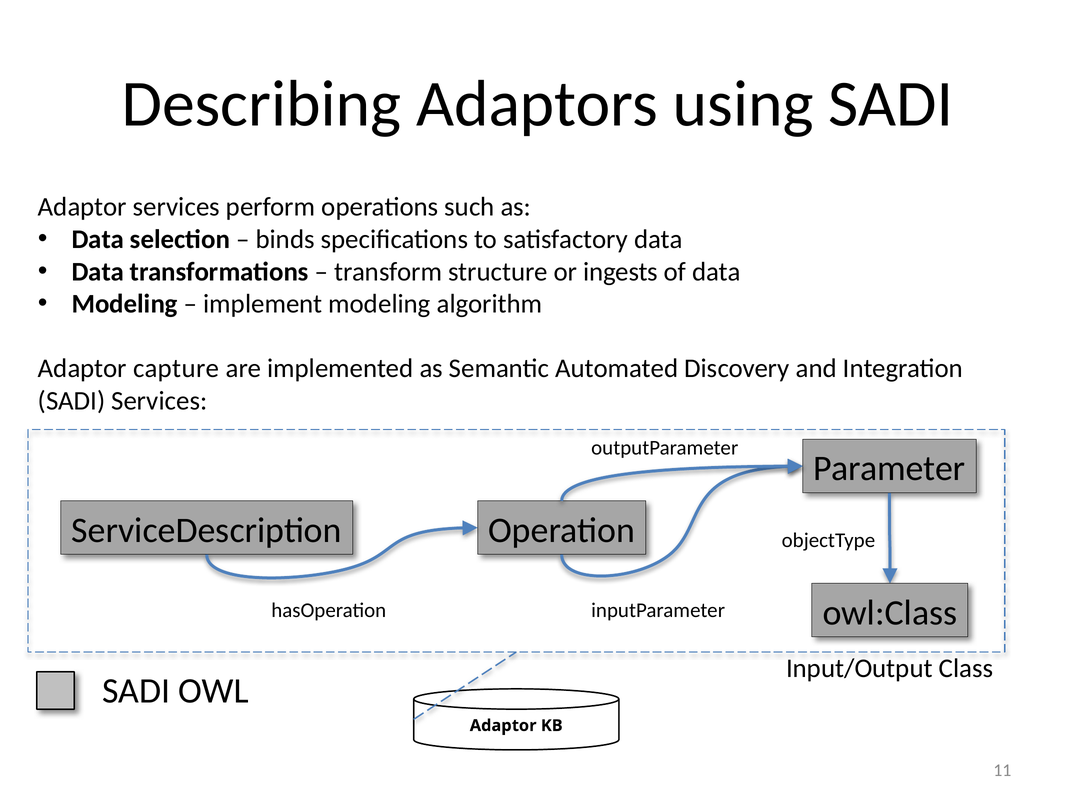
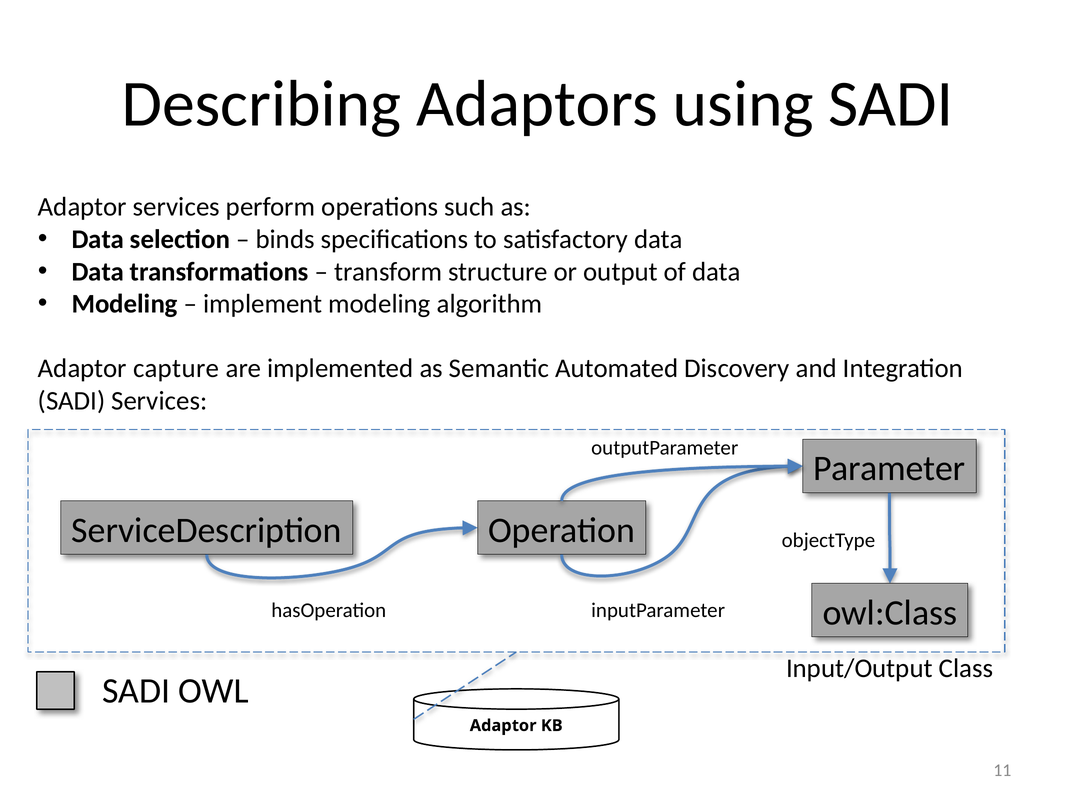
ingests: ingests -> output
